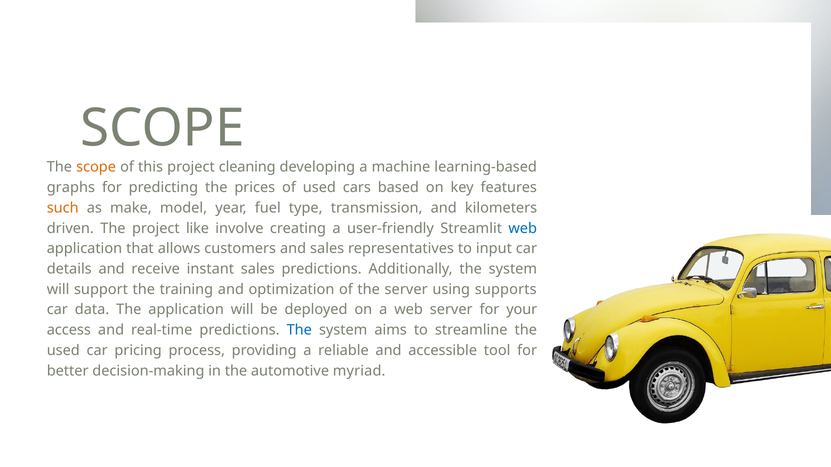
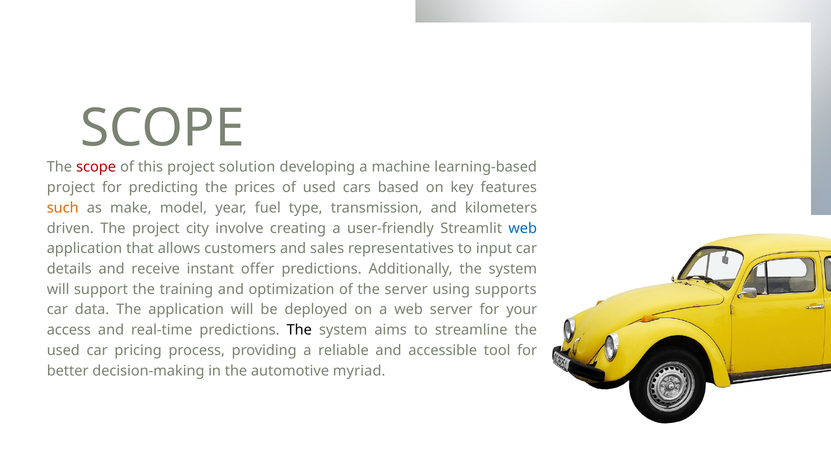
scope at (96, 167) colour: orange -> red
cleaning: cleaning -> solution
graphs at (71, 188): graphs -> project
like: like -> city
instant sales: sales -> offer
The at (299, 330) colour: blue -> black
